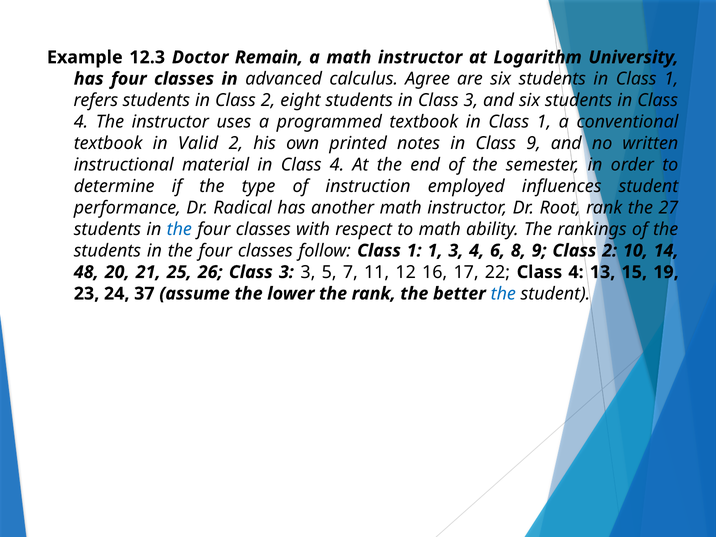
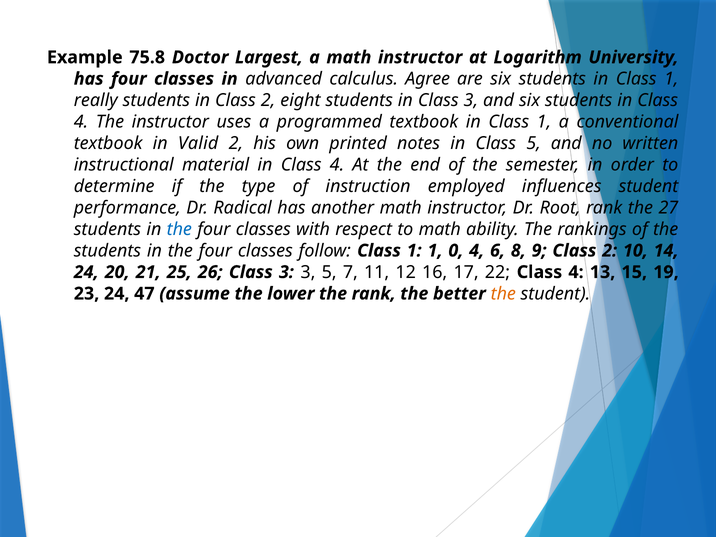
12.3: 12.3 -> 75.8
Remain: Remain -> Largest
refers: refers -> really
Class 9: 9 -> 5
1 3: 3 -> 0
48 at (86, 272): 48 -> 24
37: 37 -> 47
the at (503, 294) colour: blue -> orange
